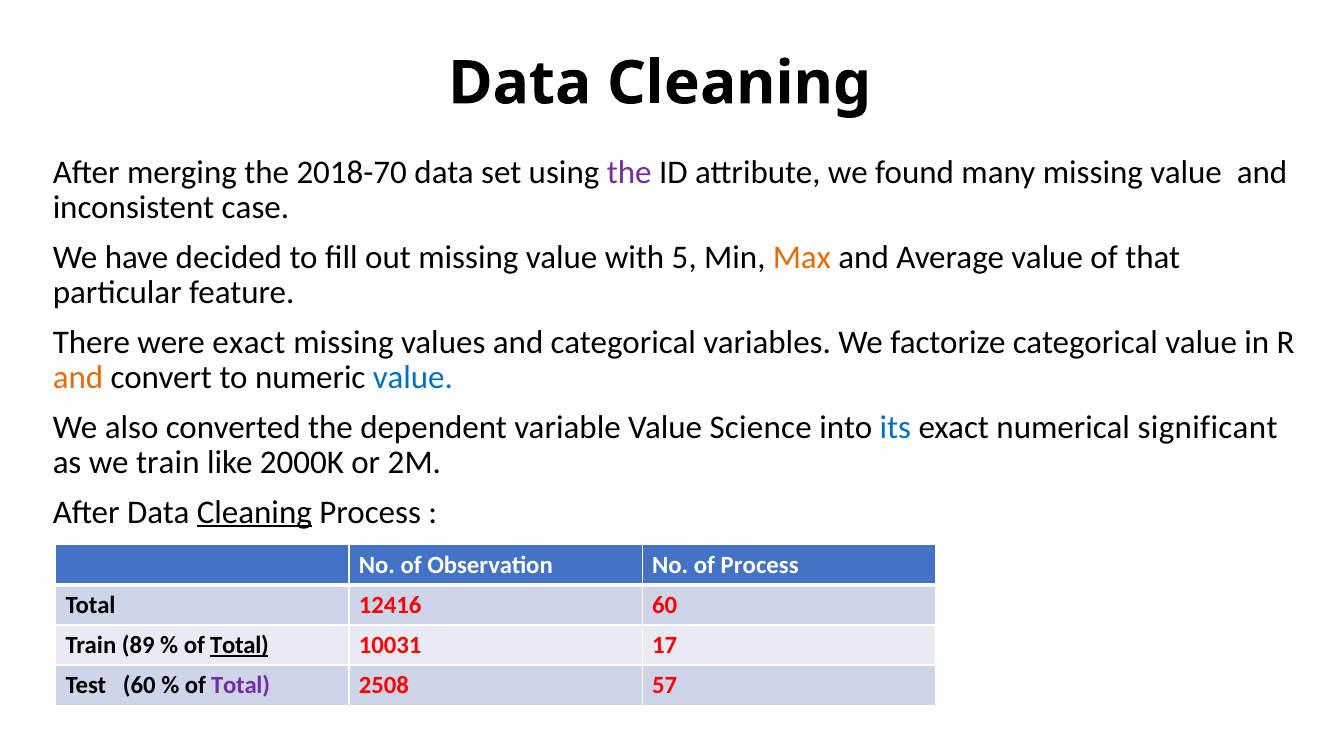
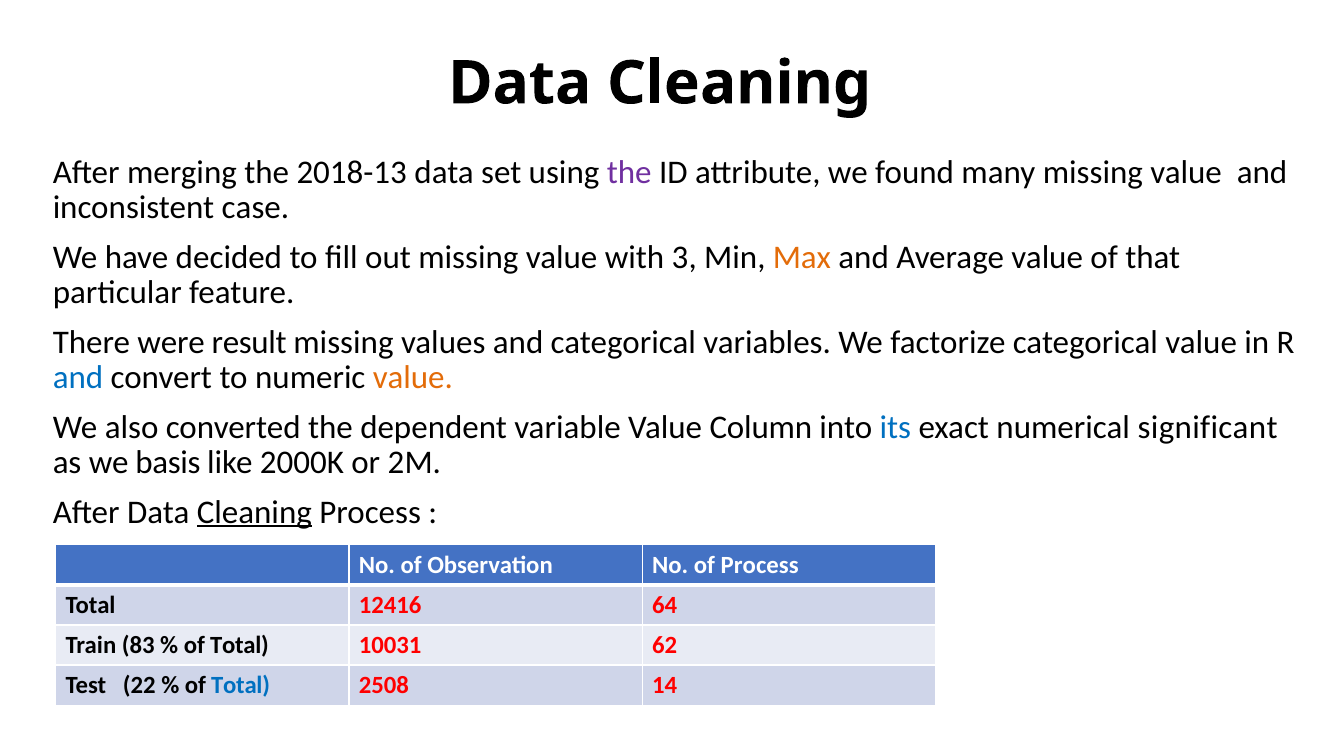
2018-70: 2018-70 -> 2018-13
5: 5 -> 3
were exact: exact -> result
and at (78, 378) colour: orange -> blue
value at (413, 378) colour: blue -> orange
Science: Science -> Column
we train: train -> basis
12416 60: 60 -> 64
89: 89 -> 83
Total at (239, 646) underline: present -> none
17: 17 -> 62
Test 60: 60 -> 22
Total at (241, 686) colour: purple -> blue
57: 57 -> 14
